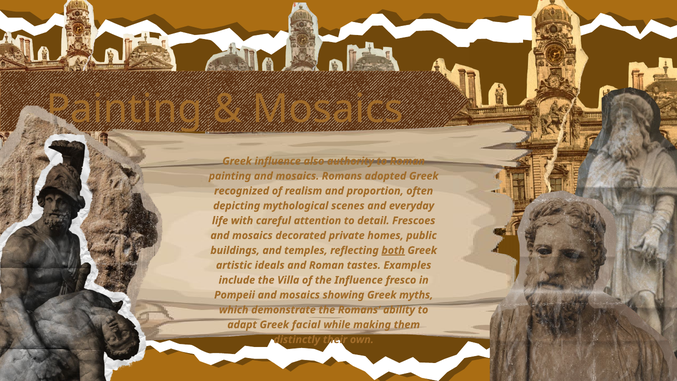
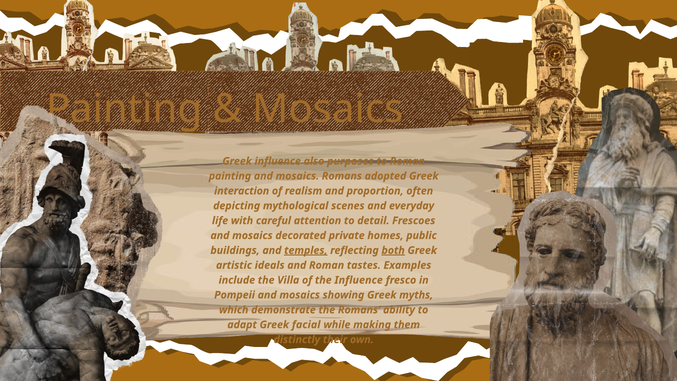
authority: authority -> purposes
recognized: recognized -> interaction
temples underline: none -> present
